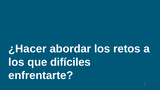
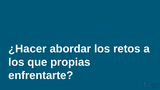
difíciles: difíciles -> propias
